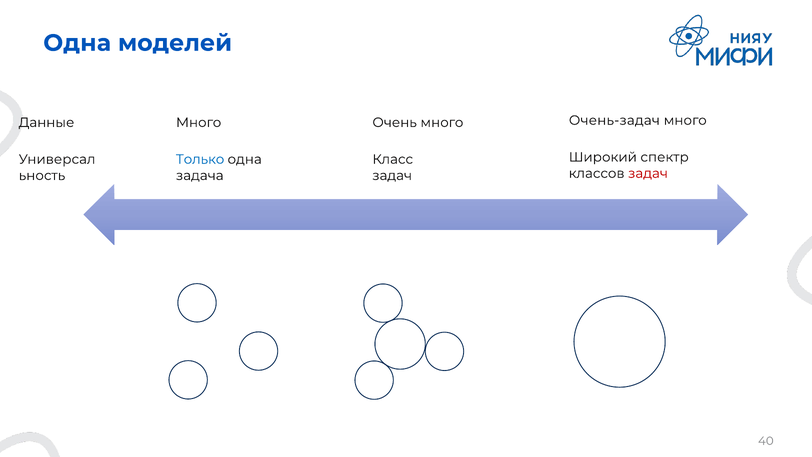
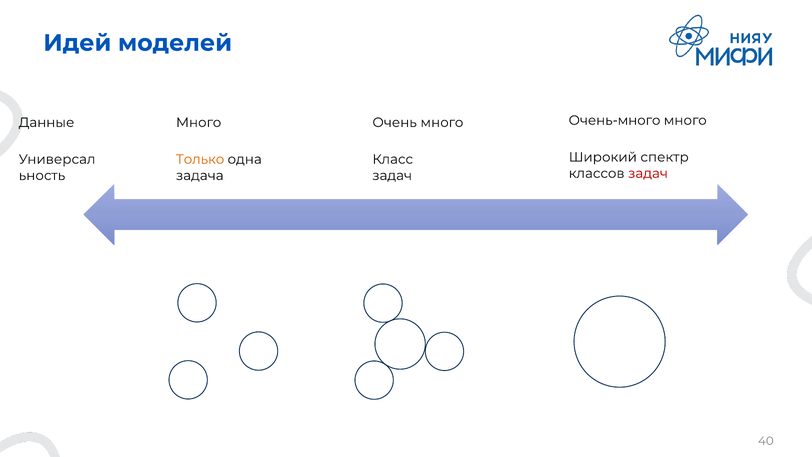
Одна at (77, 43): Одна -> Идей
Очень-задач: Очень-задач -> Очень-много
Только colour: blue -> orange
